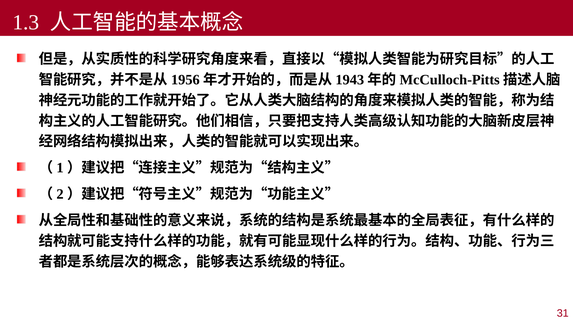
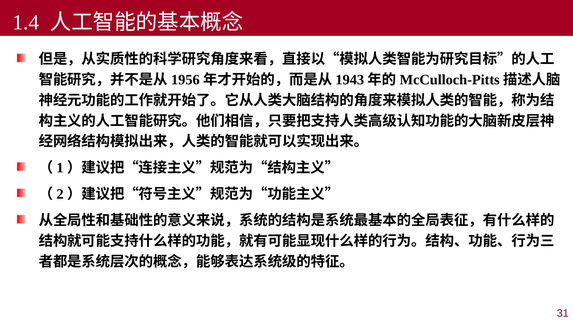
1.3: 1.3 -> 1.4
